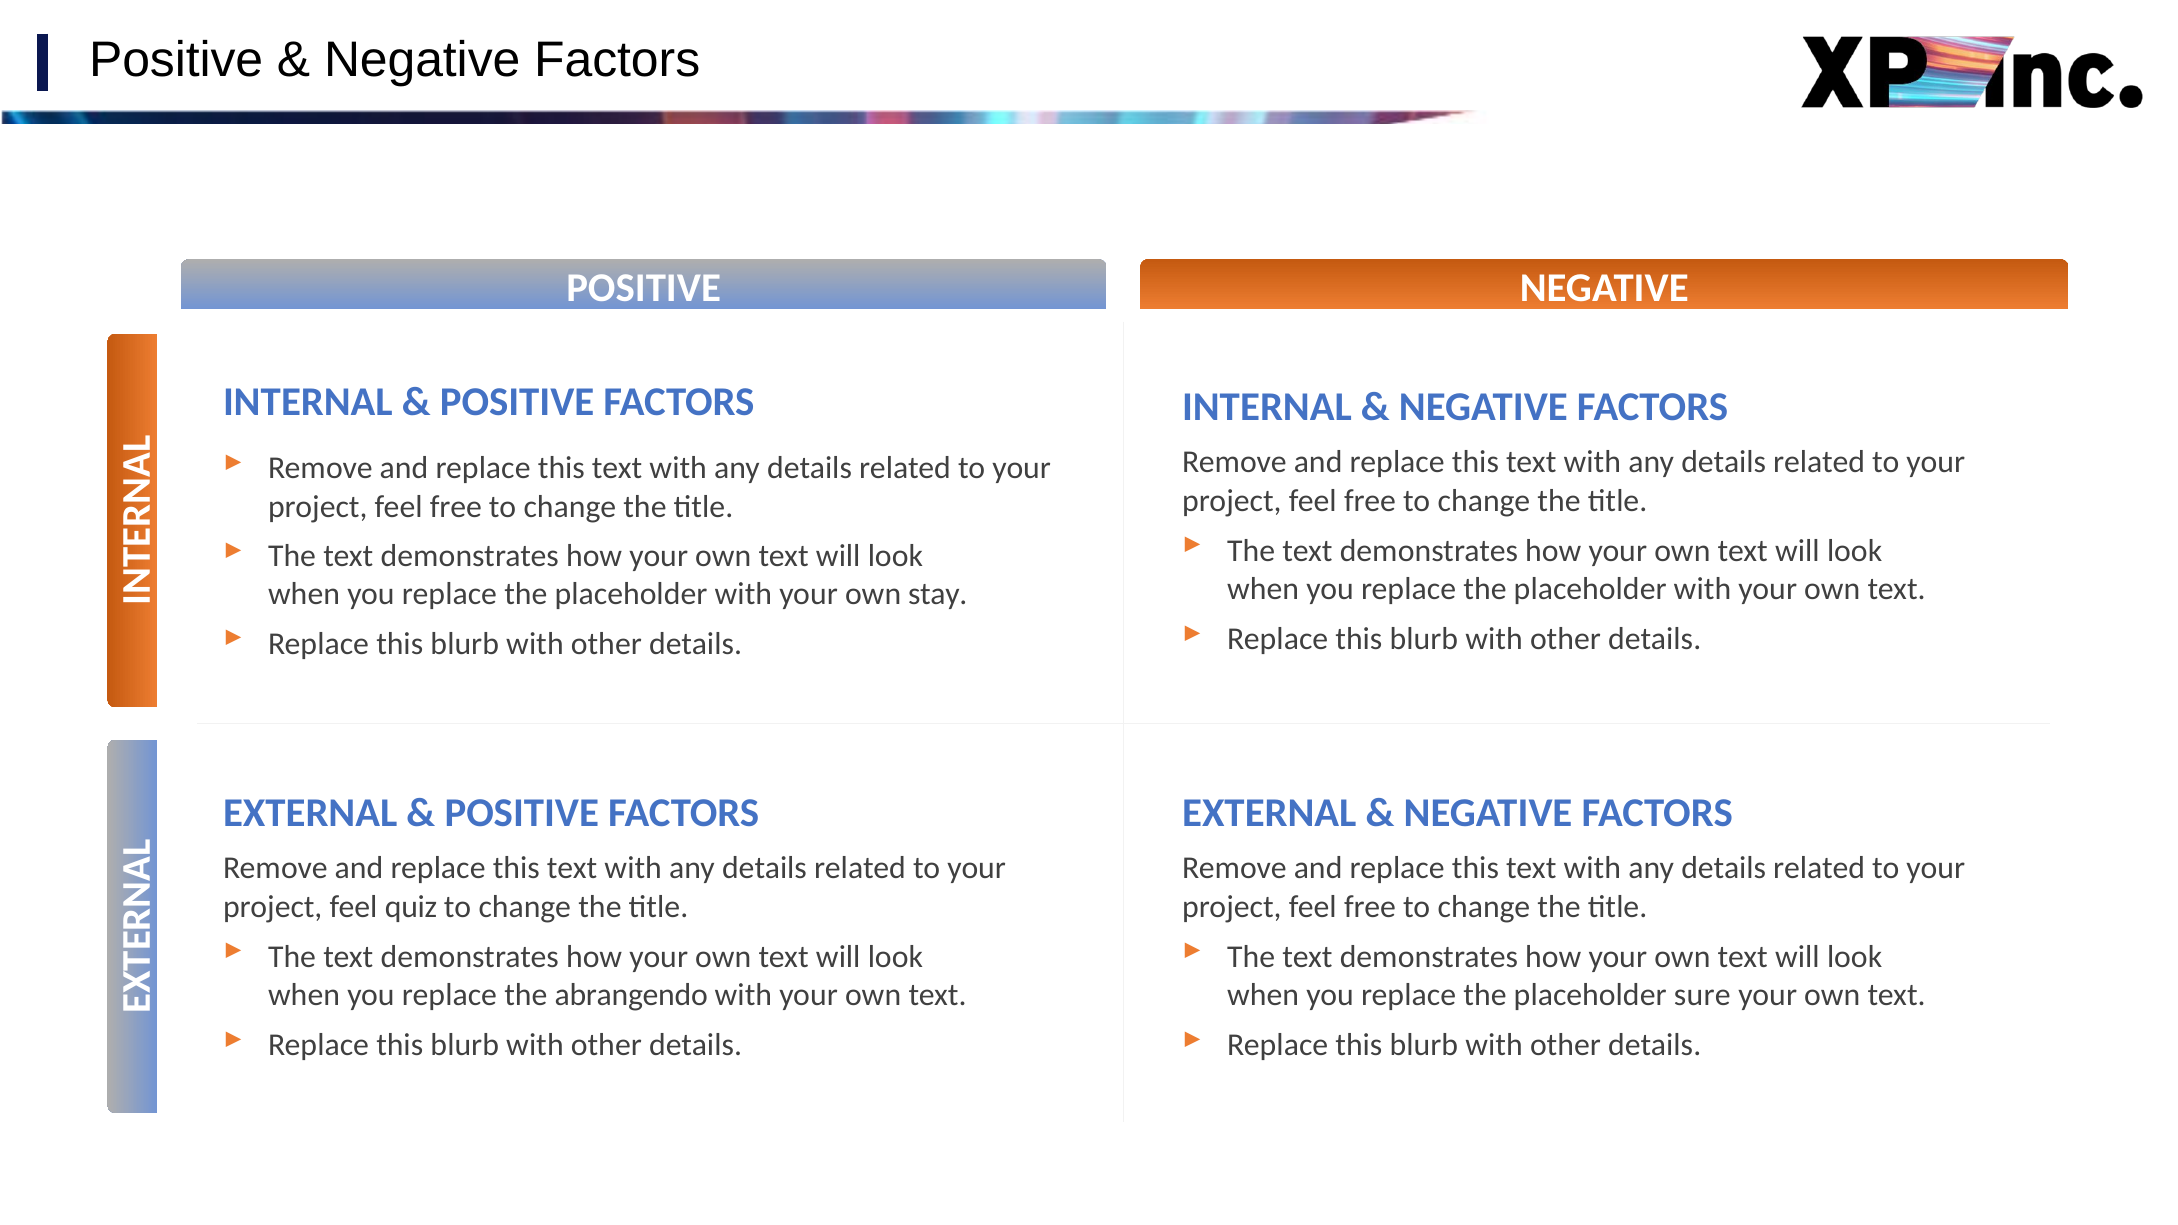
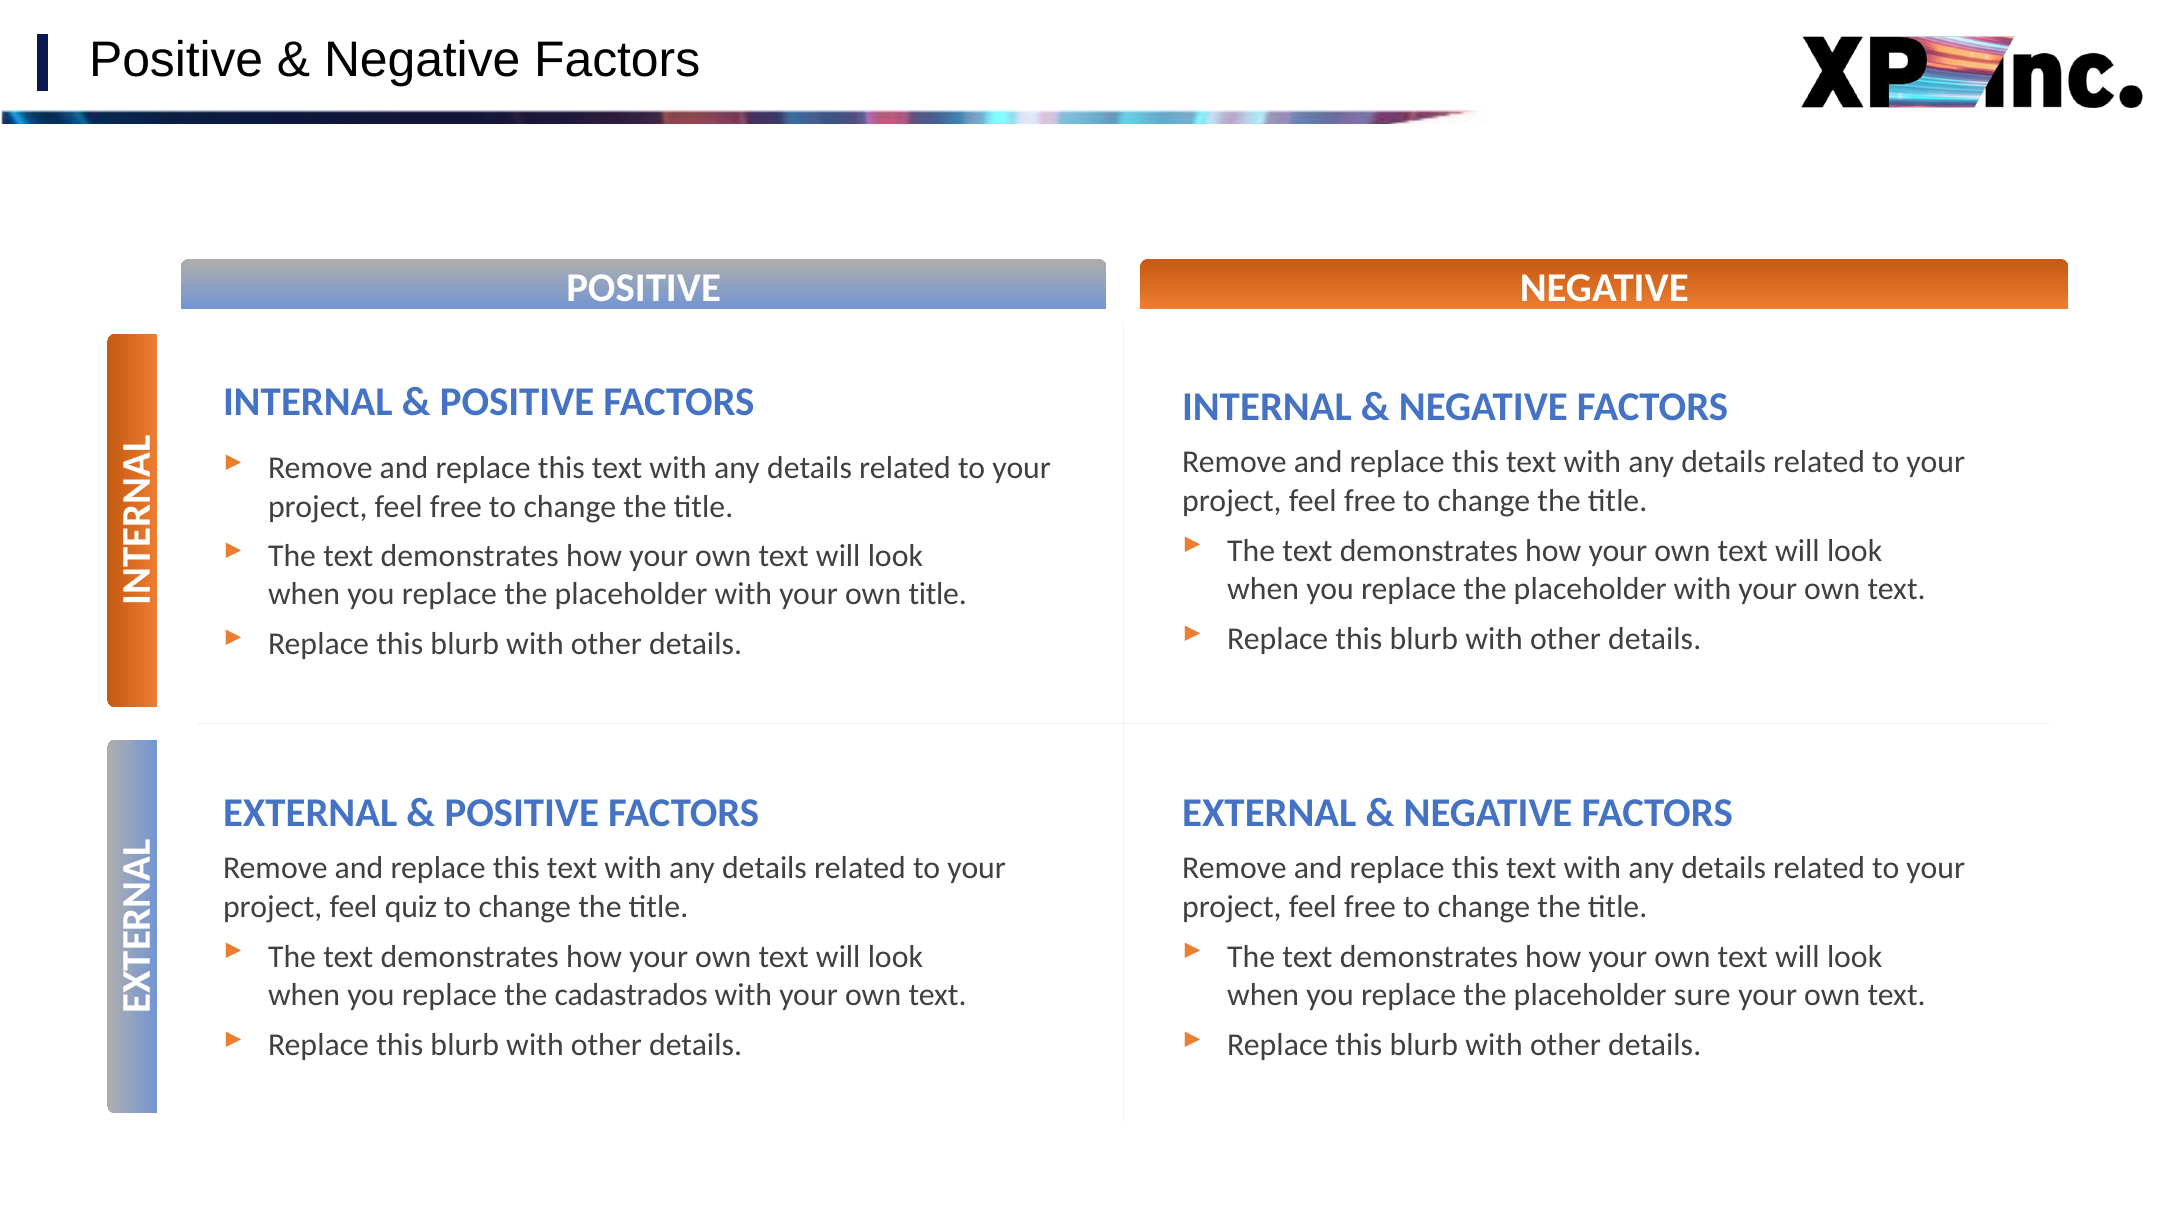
own stay: stay -> title
abrangendo: abrangendo -> cadastrados
